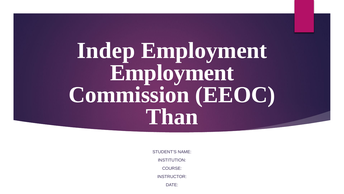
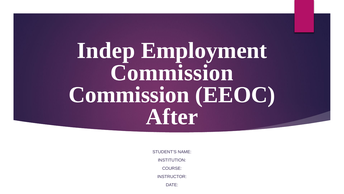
Employment at (172, 72): Employment -> Commission
Than: Than -> After
